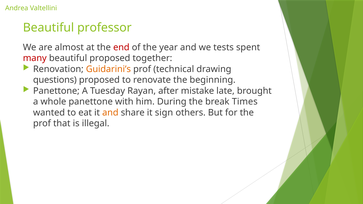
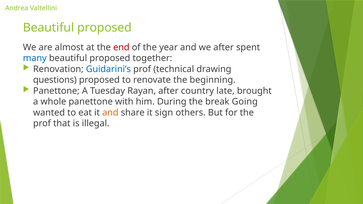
professor at (104, 28): professor -> proposed
we tests: tests -> after
many colour: red -> blue
Guidarini’s colour: orange -> blue
mistake: mistake -> country
Times: Times -> Going
